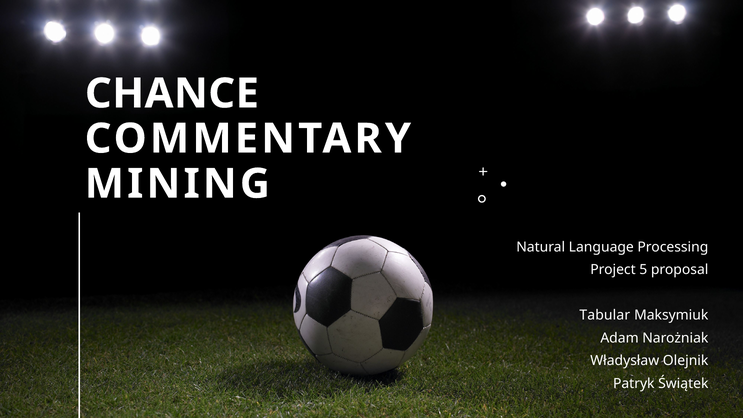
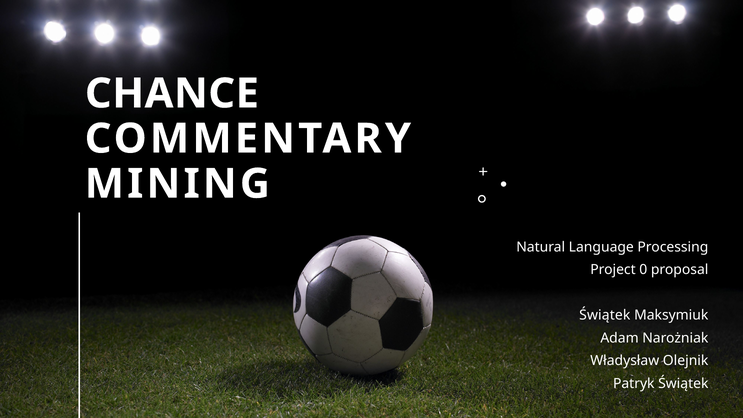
5: 5 -> 0
Tabular at (605, 315): Tabular -> Świątek
